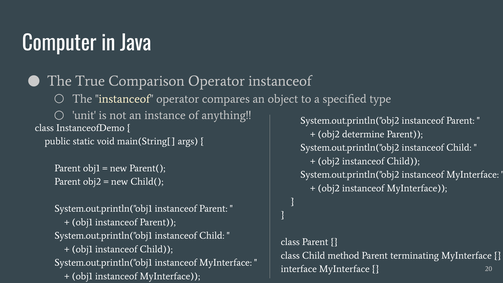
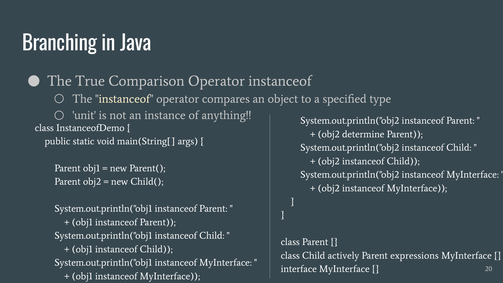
Computer: Computer -> Branching
method: method -> actively
terminating: terminating -> expressions
